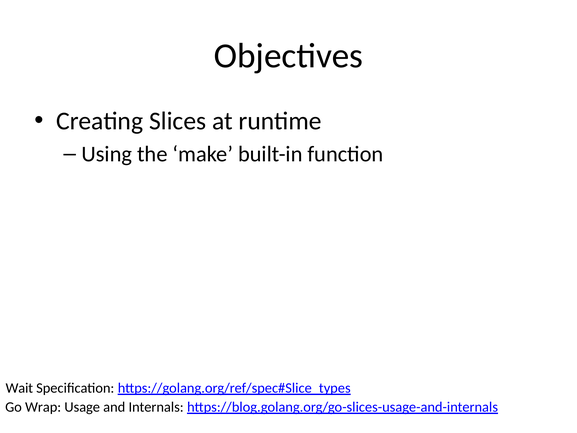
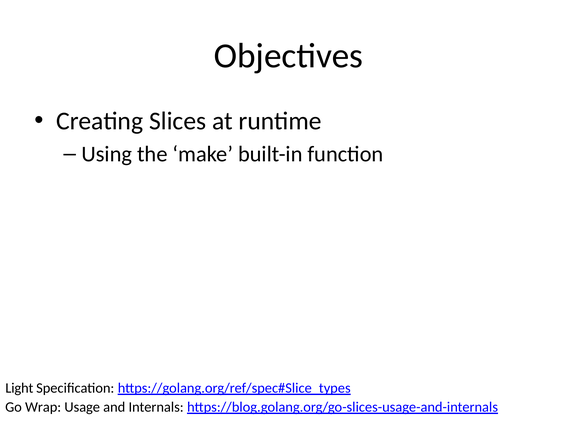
Wait: Wait -> Light
